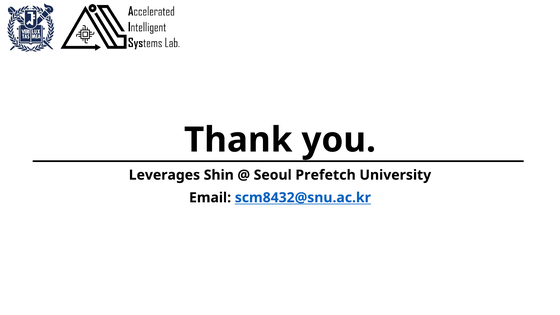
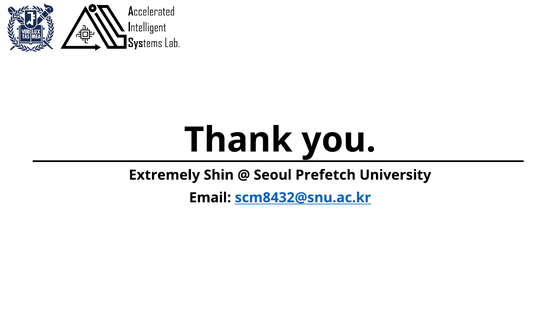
Leverages: Leverages -> Extremely
